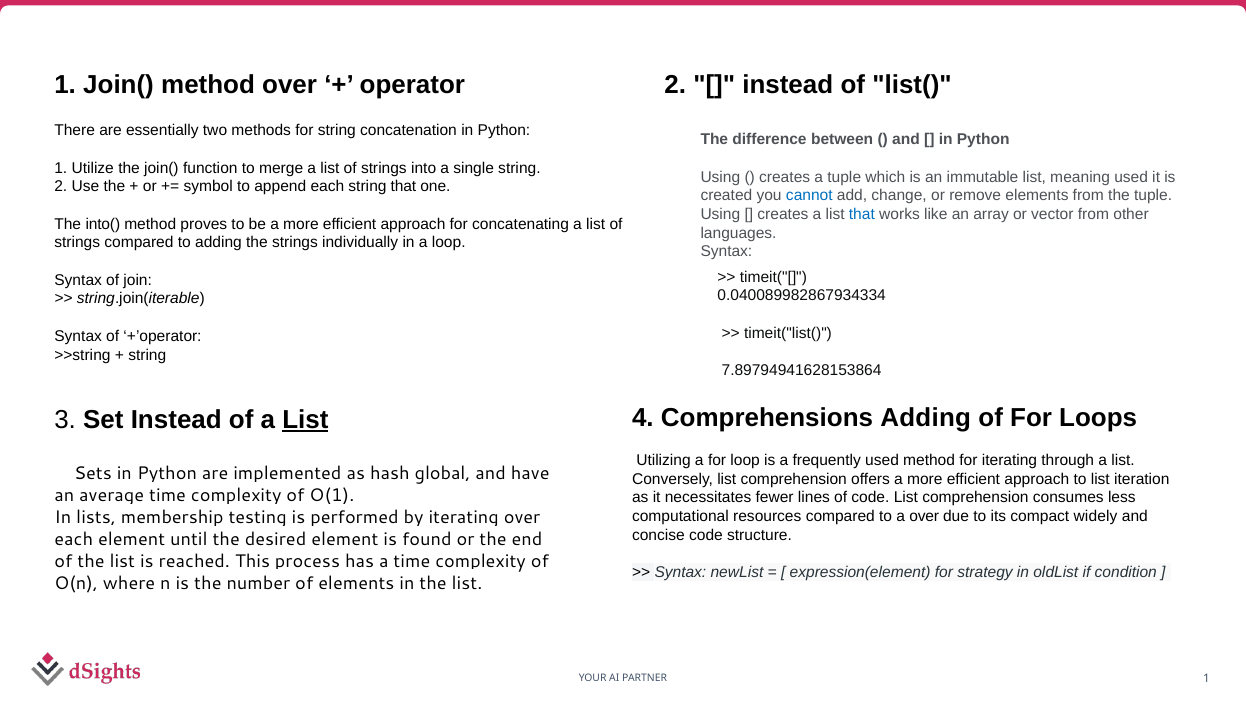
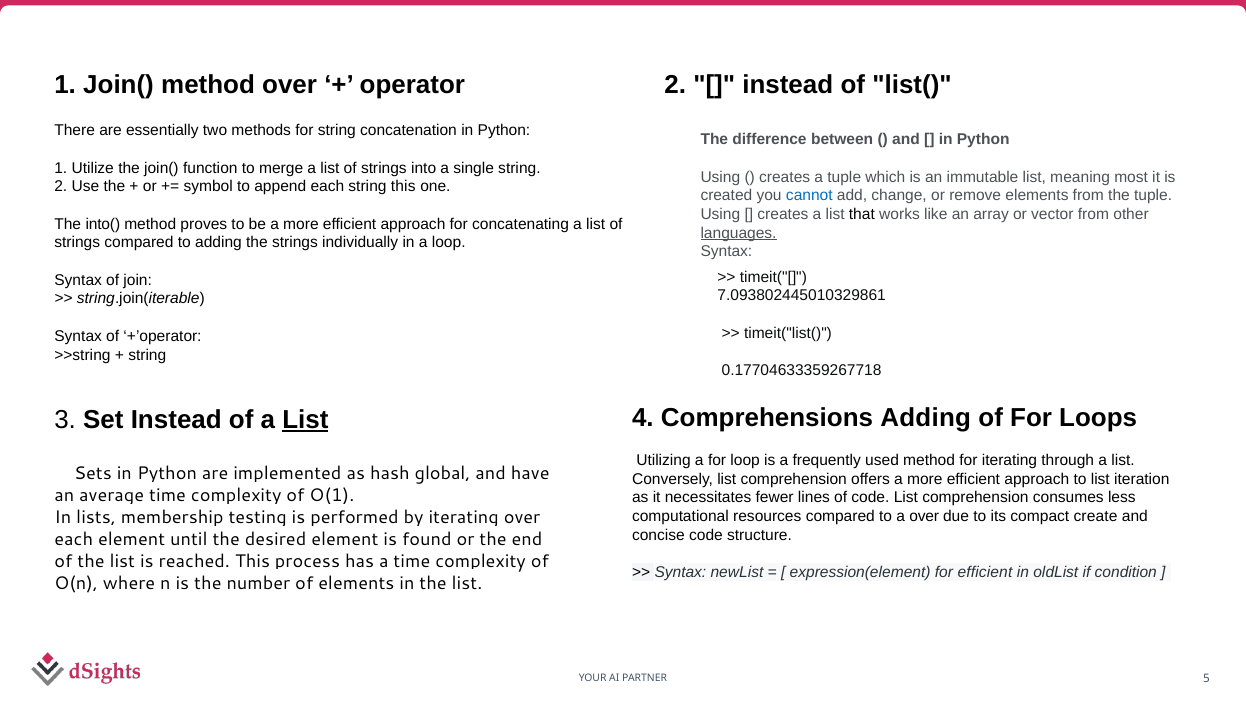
meaning used: used -> most
string that: that -> this
that at (862, 214) colour: blue -> black
languages underline: none -> present
0.040089982867934334: 0.040089982867934334 -> 7.093802445010329861
7.89794941628153864: 7.89794941628153864 -> 0.17704633359267718
widely: widely -> create
for strategy: strategy -> efficient
1 at (1206, 678): 1 -> 5
